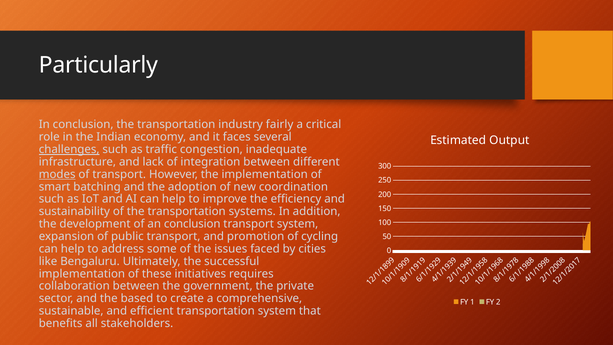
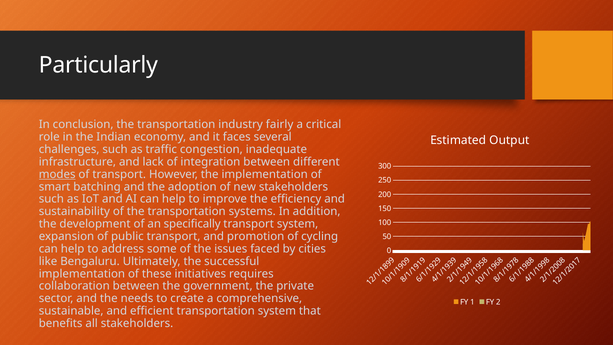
challenges underline: present -> none
new coordination: coordination -> stakeholders
an conclusion: conclusion -> specifically
based: based -> needs
